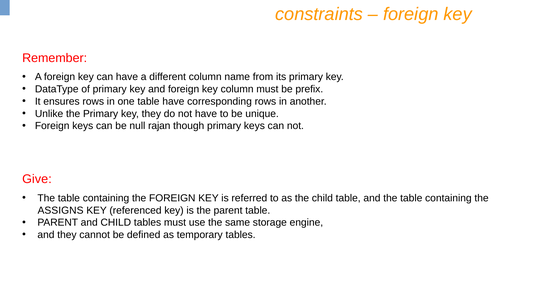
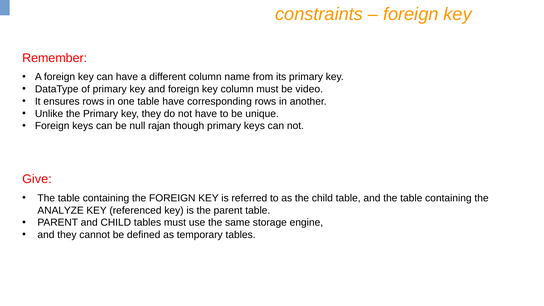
prefix: prefix -> video
ASSIGNS: ASSIGNS -> ANALYZE
